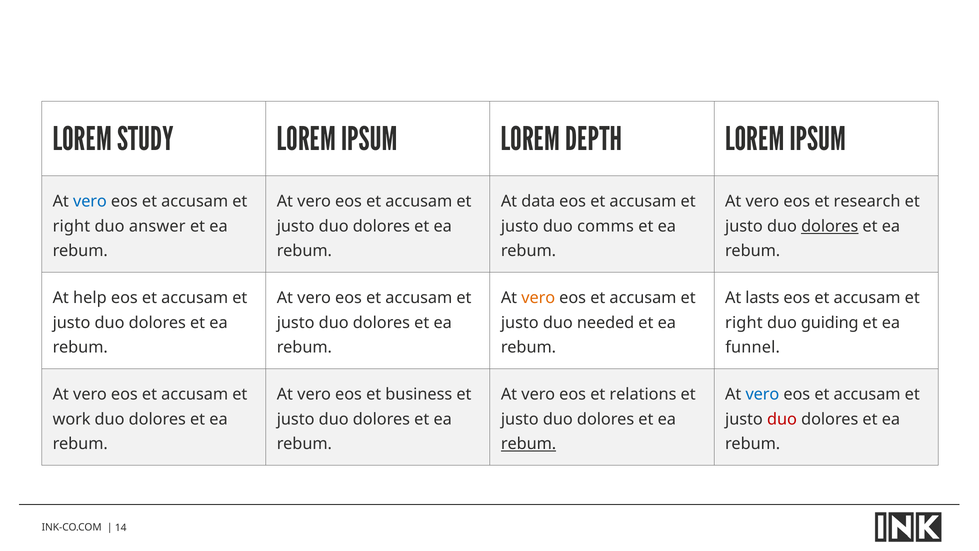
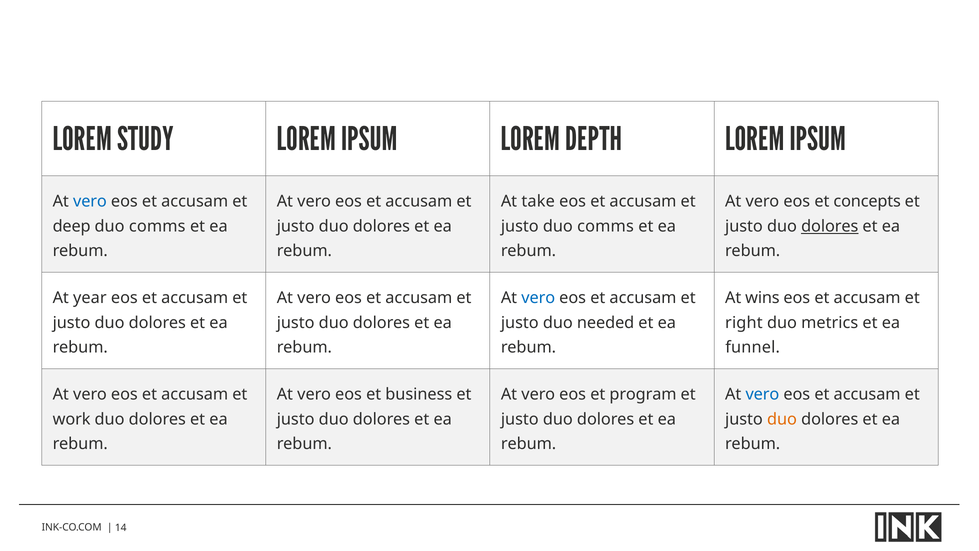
data: data -> take
research: research -> concepts
right at (71, 226): right -> deep
answer at (157, 226): answer -> comms
help: help -> year
vero at (538, 298) colour: orange -> blue
lasts: lasts -> wins
guiding: guiding -> metrics
relations: relations -> program
duo at (782, 419) colour: red -> orange
rebum at (529, 444) underline: present -> none
